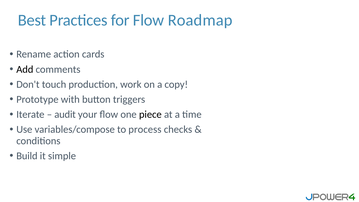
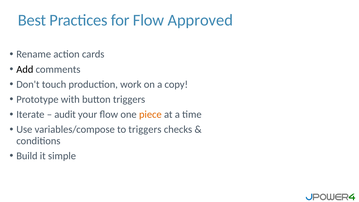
Roadmap: Roadmap -> Approved
piece colour: black -> orange
to process: process -> triggers
